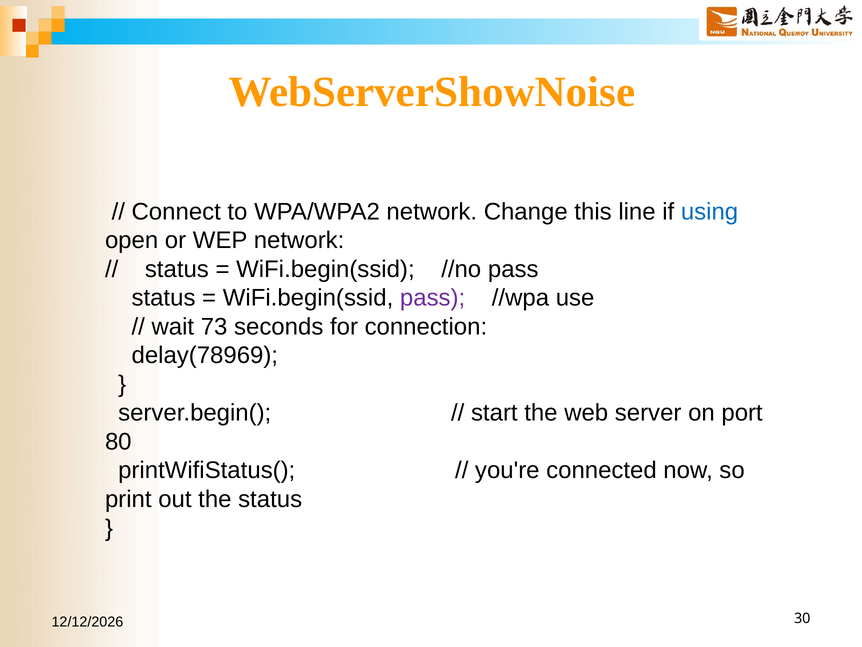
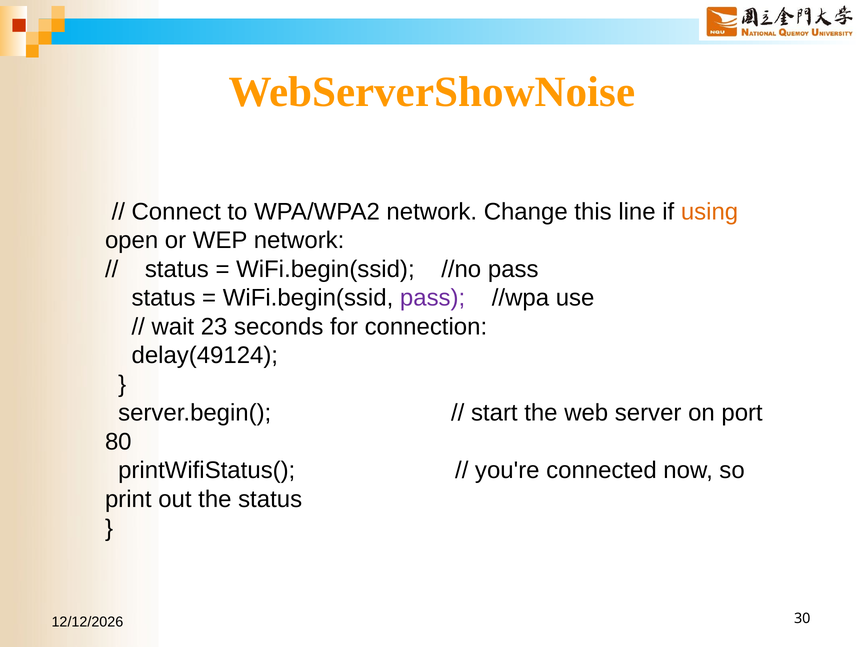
using colour: blue -> orange
73: 73 -> 23
delay(78969: delay(78969 -> delay(49124
